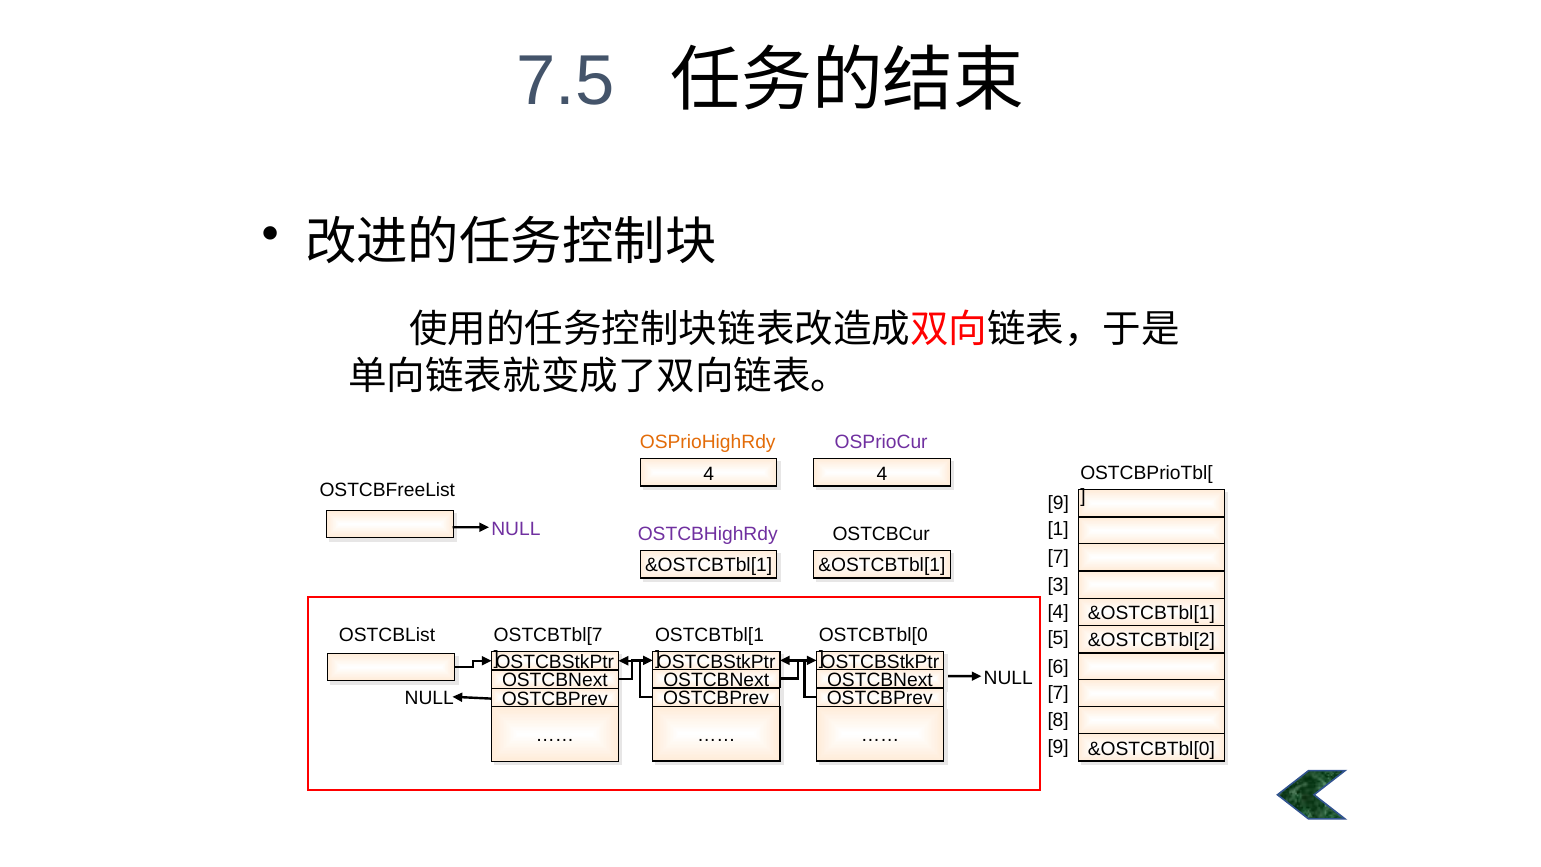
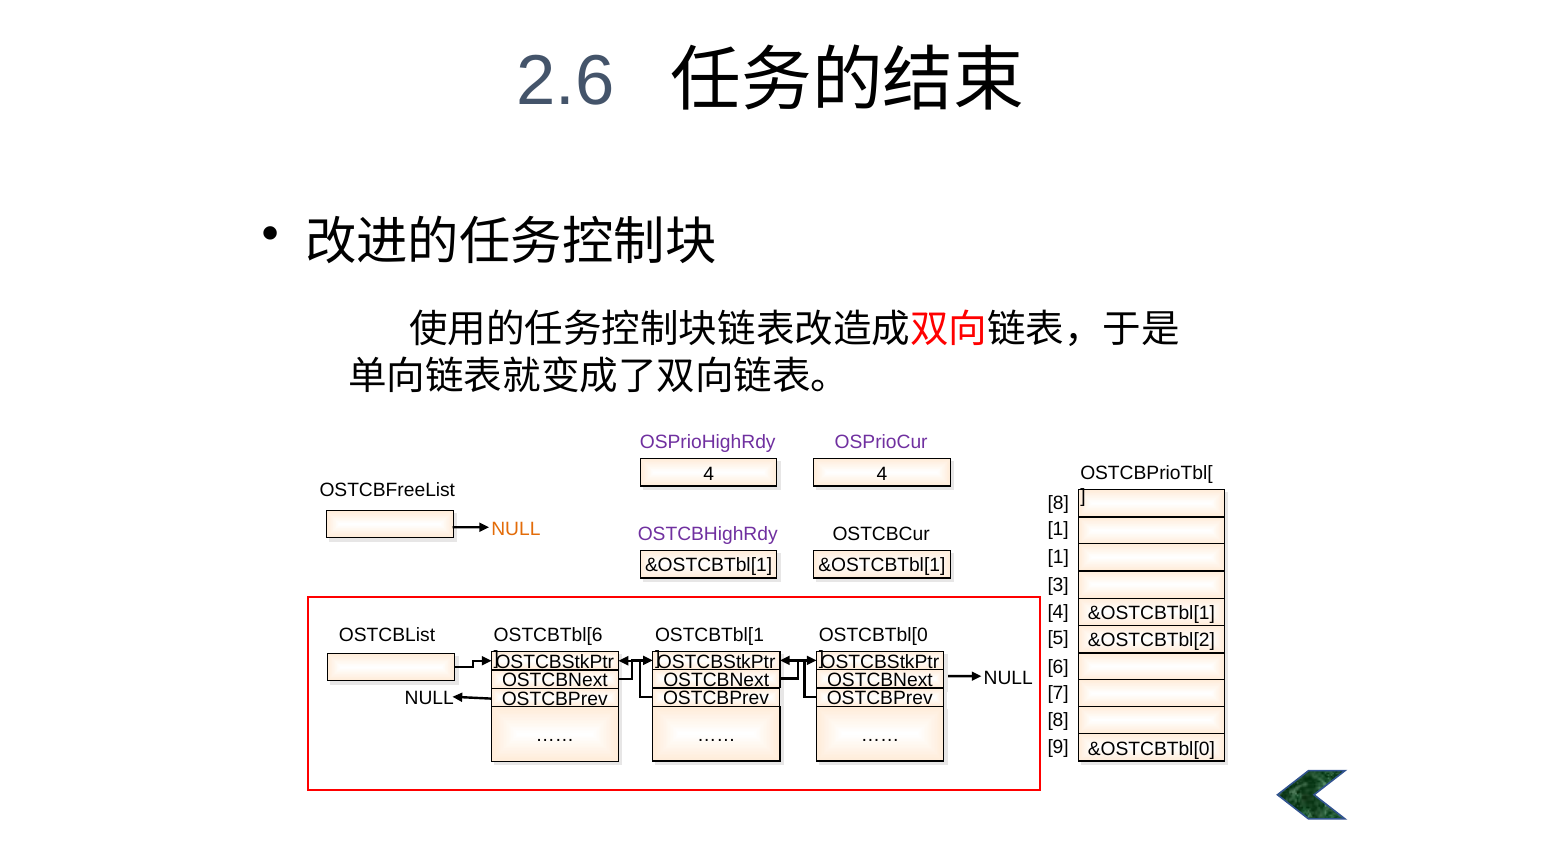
7.5: 7.5 -> 2.6
OSPrioHighRdy colour: orange -> purple
9 at (1058, 503): 9 -> 8
NULL at (516, 529) colour: purple -> orange
7 at (1058, 557): 7 -> 1
OSTCBTbl[7: OSTCBTbl[7 -> OSTCBTbl[6
